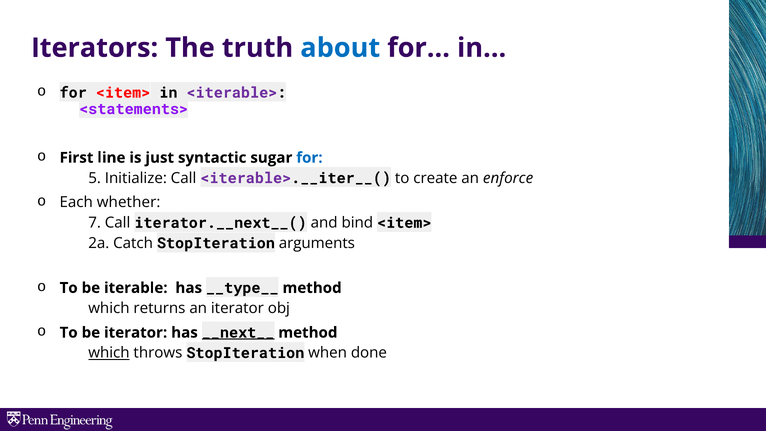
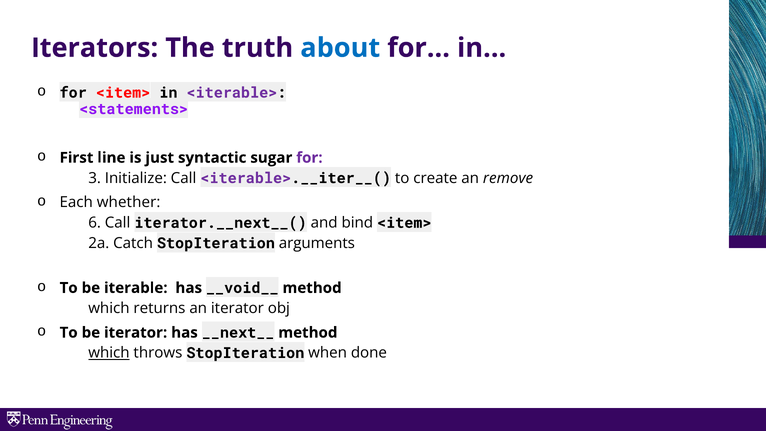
for at (309, 158) colour: blue -> purple
5: 5 -> 3
enforce: enforce -> remove
7: 7 -> 6
__type__: __type__ -> __void__
__next__ underline: present -> none
